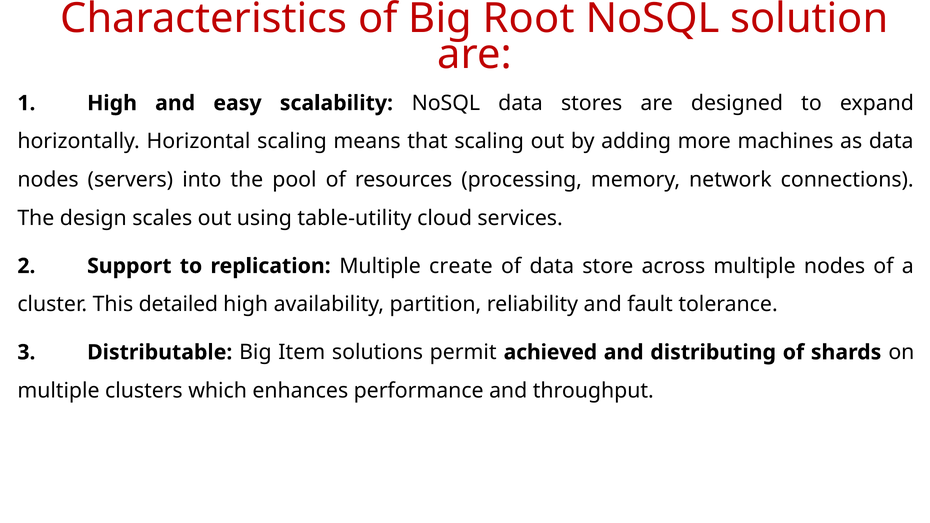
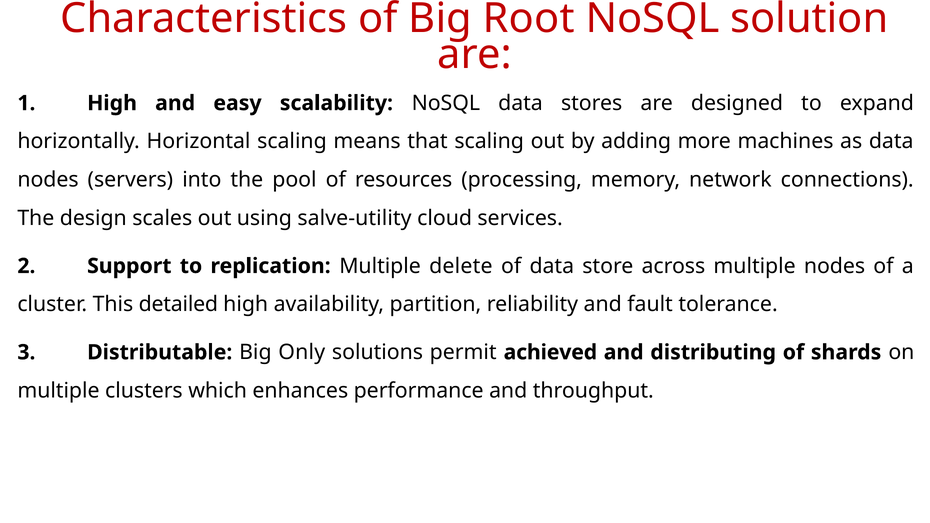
table-utility: table-utility -> salve-utility
create: create -> delete
Item: Item -> Only
